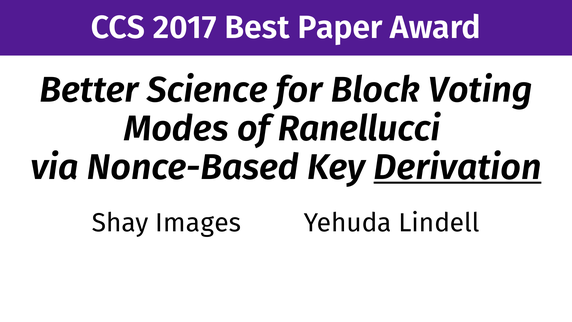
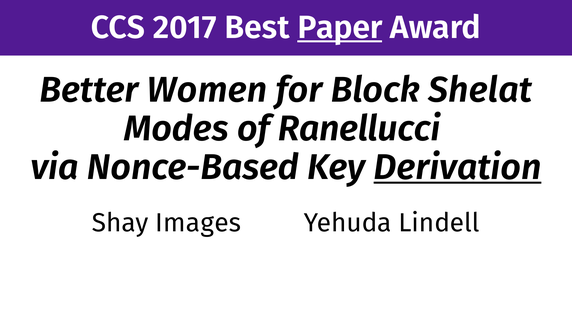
Paper underline: none -> present
Science: Science -> Women
Voting: Voting -> Shelat
